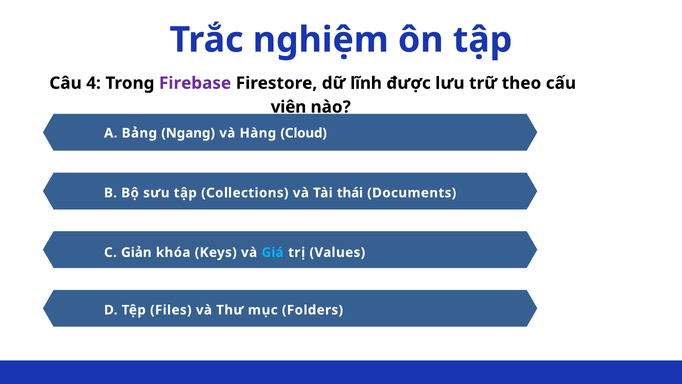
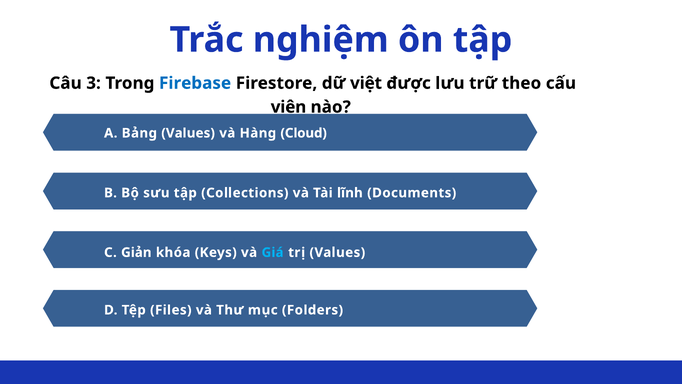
4: 4 -> 3
Firebase colour: purple -> blue
lĩnh: lĩnh -> việt
Bảng Ngang: Ngang -> Values
thái: thái -> lĩnh
